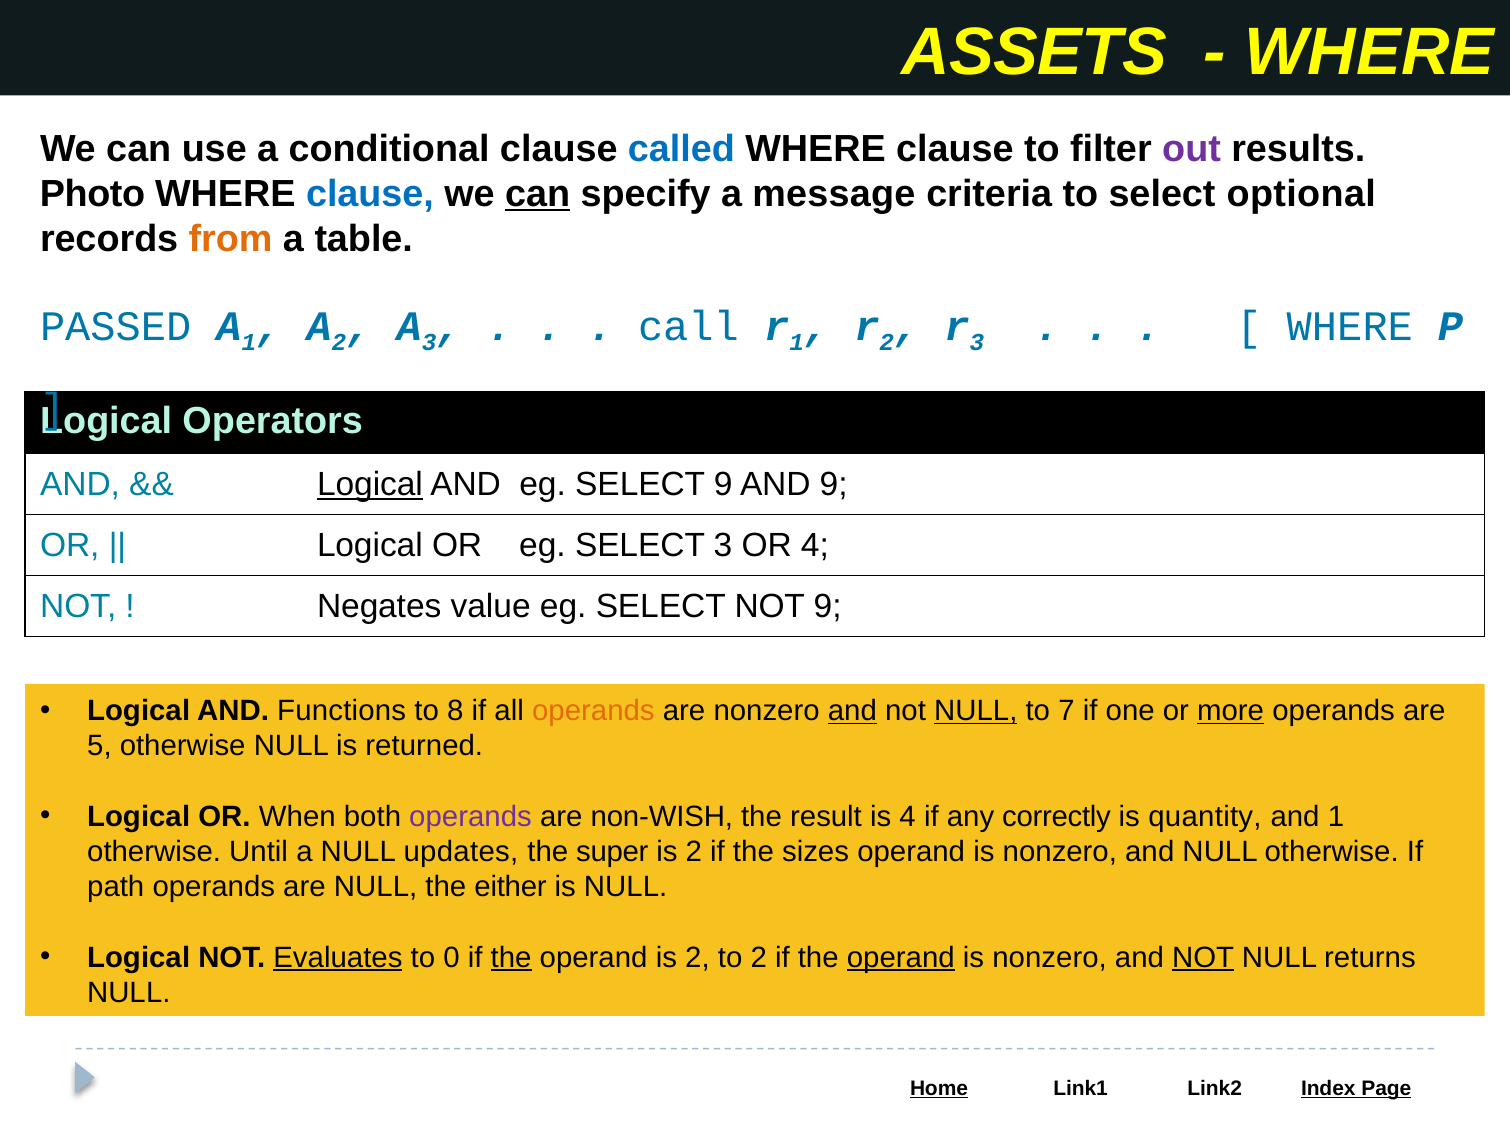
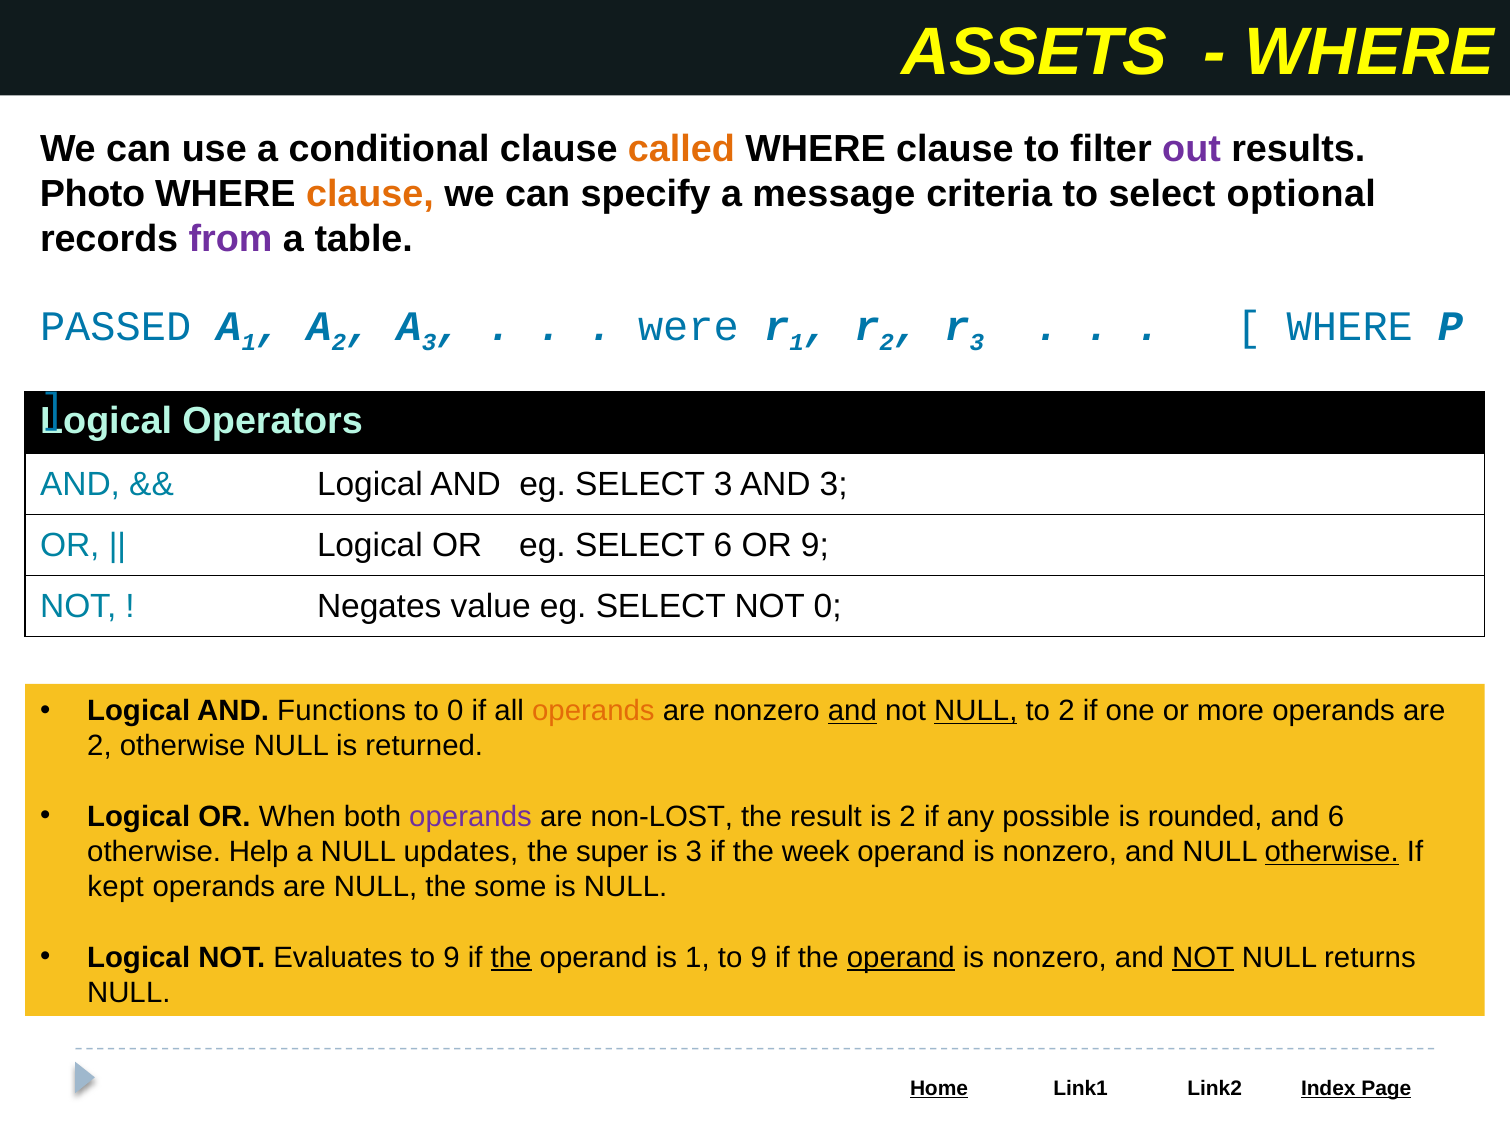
called colour: blue -> orange
clause at (370, 194) colour: blue -> orange
can at (538, 194) underline: present -> none
from colour: orange -> purple
call: call -> were
Logical at (370, 484) underline: present -> none
SELECT 9: 9 -> 3
AND 9: 9 -> 3
SELECT 3: 3 -> 6
OR 4: 4 -> 9
NOT 9: 9 -> 0
to 8: 8 -> 0
to 7: 7 -> 2
more underline: present -> none
5 at (99, 747): 5 -> 2
non-WISH: non-WISH -> non-LOST
is 4: 4 -> 2
correctly: correctly -> possible
quantity: quantity -> rounded
and 1: 1 -> 6
Until: Until -> Help
2 at (694, 852): 2 -> 3
sizes: sizes -> week
otherwise at (1332, 852) underline: none -> present
path: path -> kept
either: either -> some
Evaluates underline: present -> none
0 at (451, 958): 0 -> 9
operand is 2: 2 -> 1
2 at (759, 958): 2 -> 9
